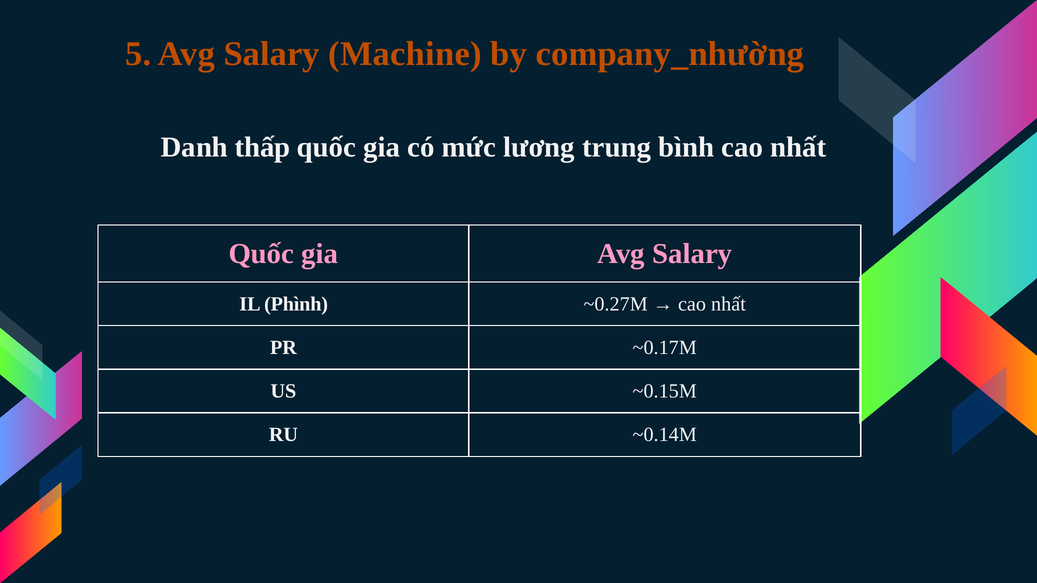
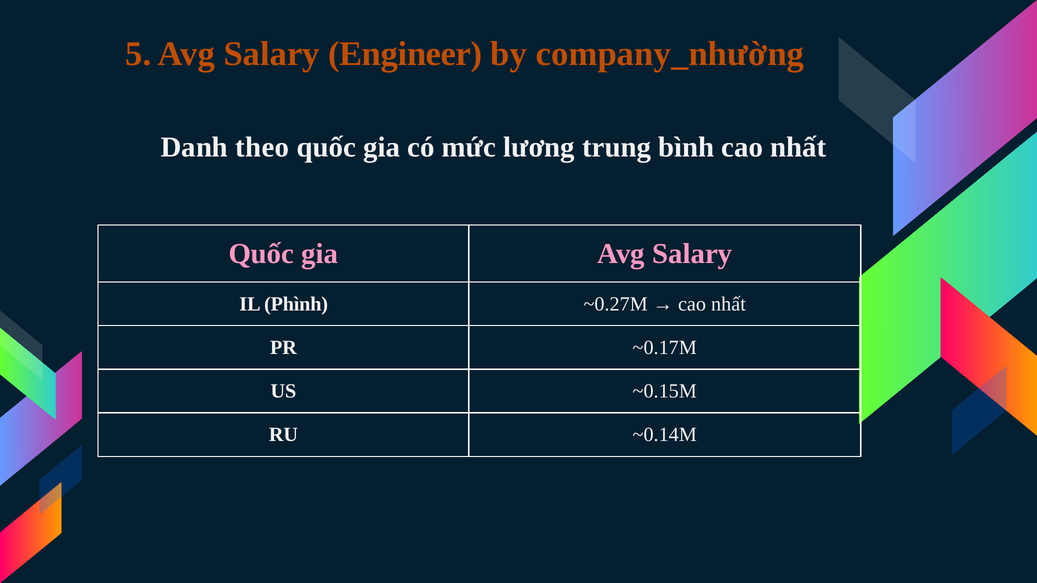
Machine: Machine -> Engineer
thấp: thấp -> theo
